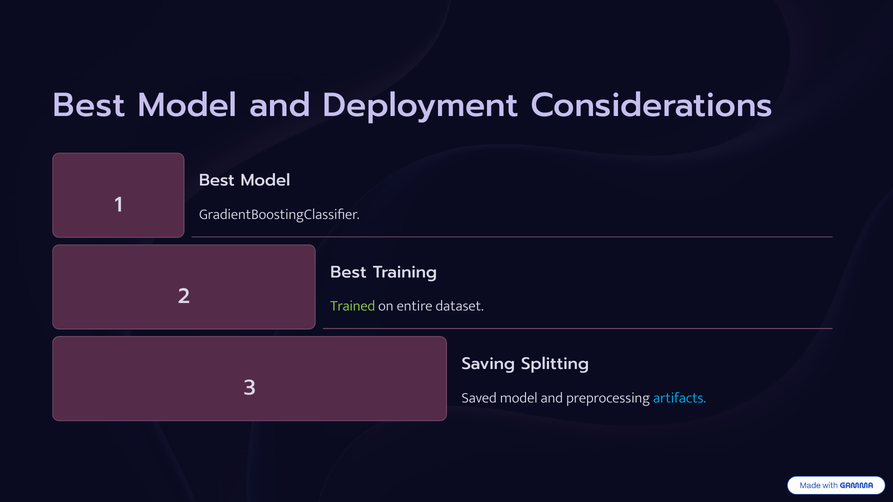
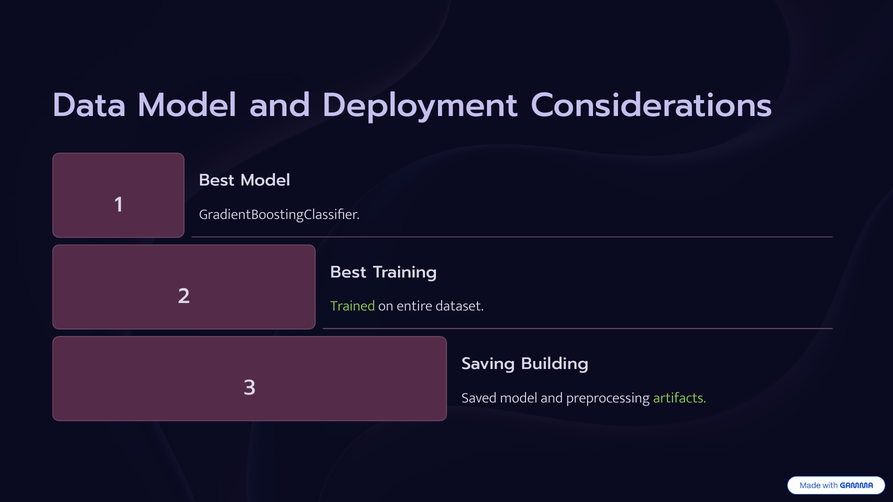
Best at (89, 106): Best -> Data
Splitting: Splitting -> Building
artifacts colour: light blue -> light green
